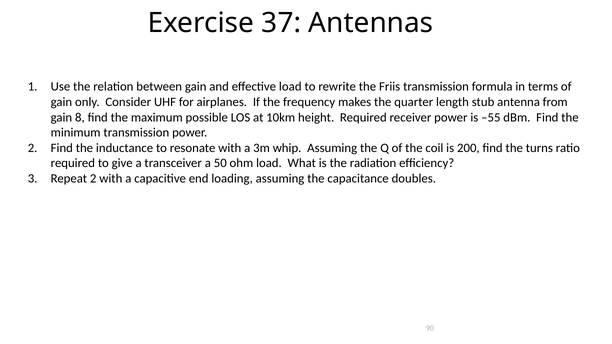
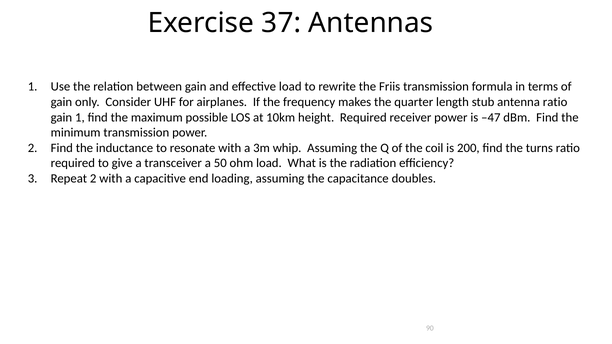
antenna from: from -> ratio
gain 8: 8 -> 1
–55: –55 -> –47
